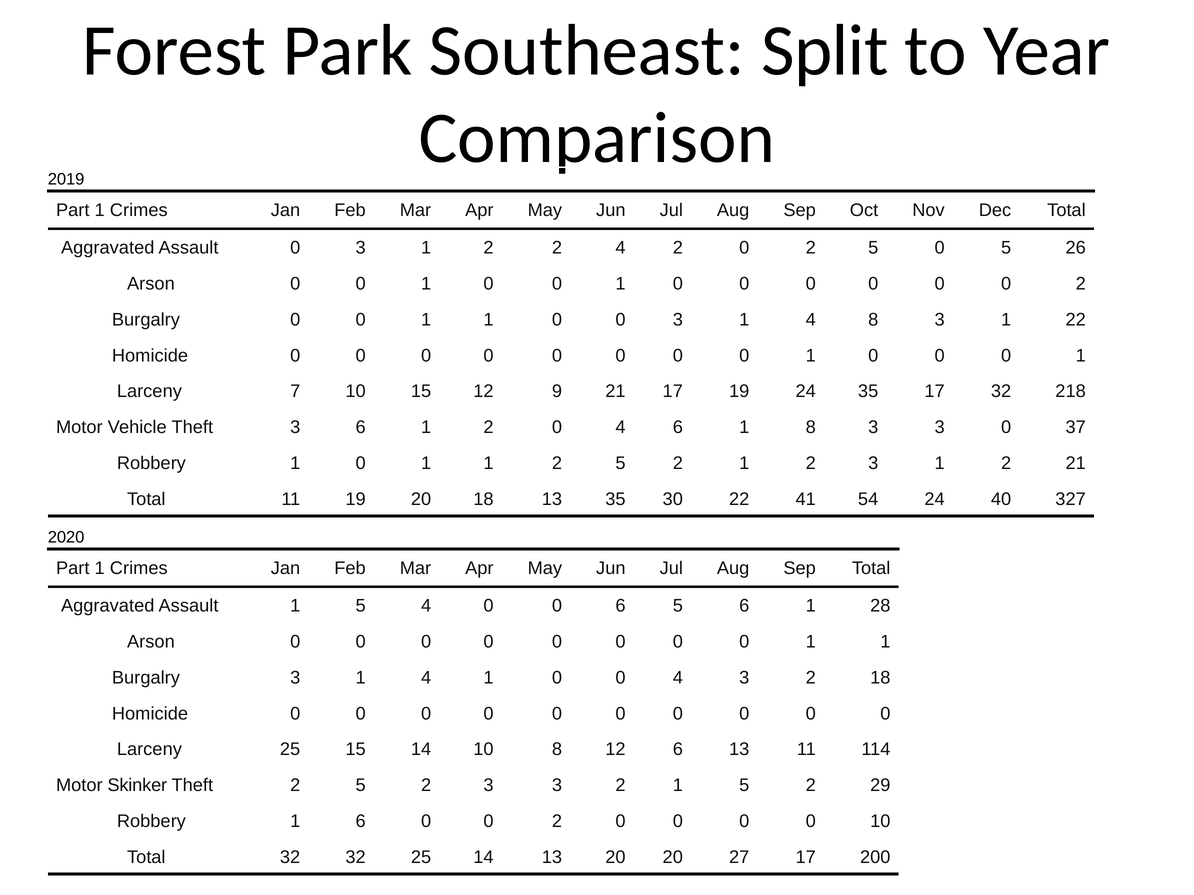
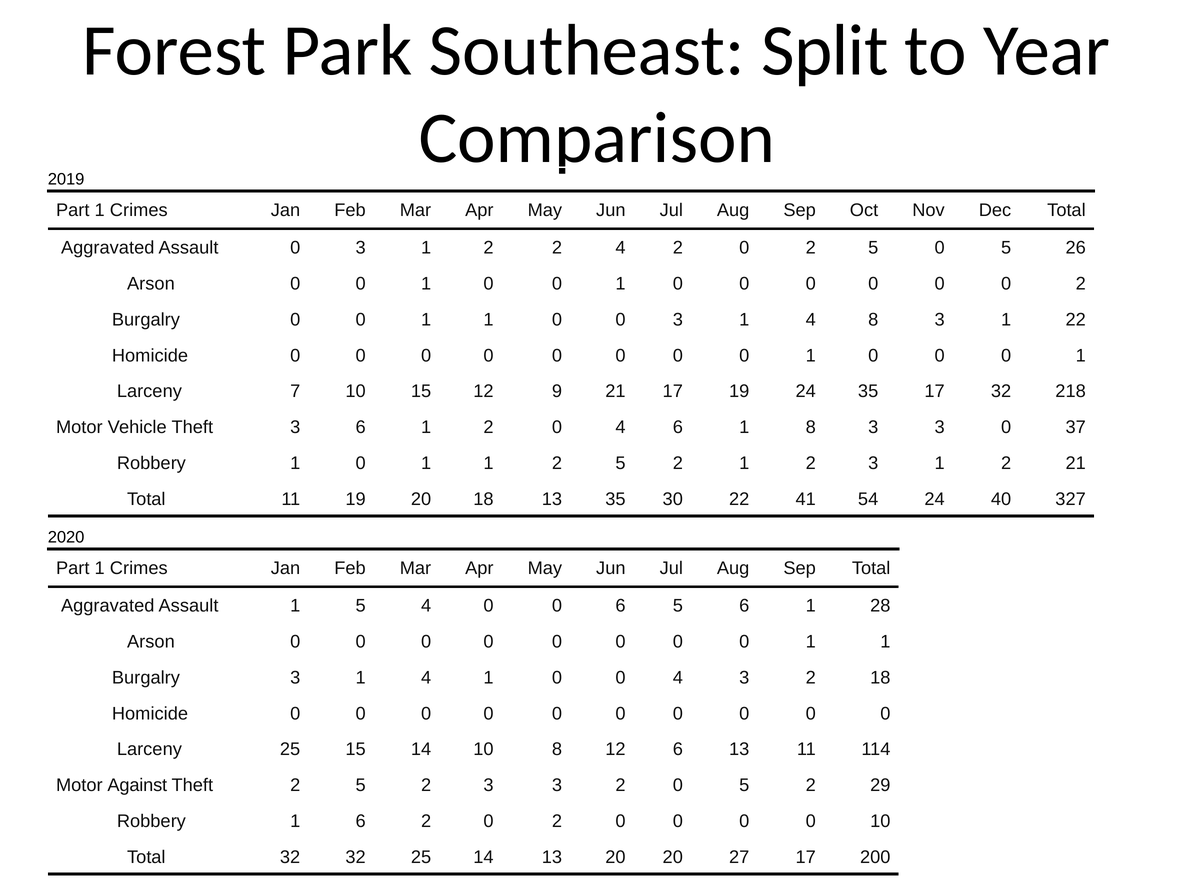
Skinker: Skinker -> Against
3 2 1: 1 -> 0
6 0: 0 -> 2
